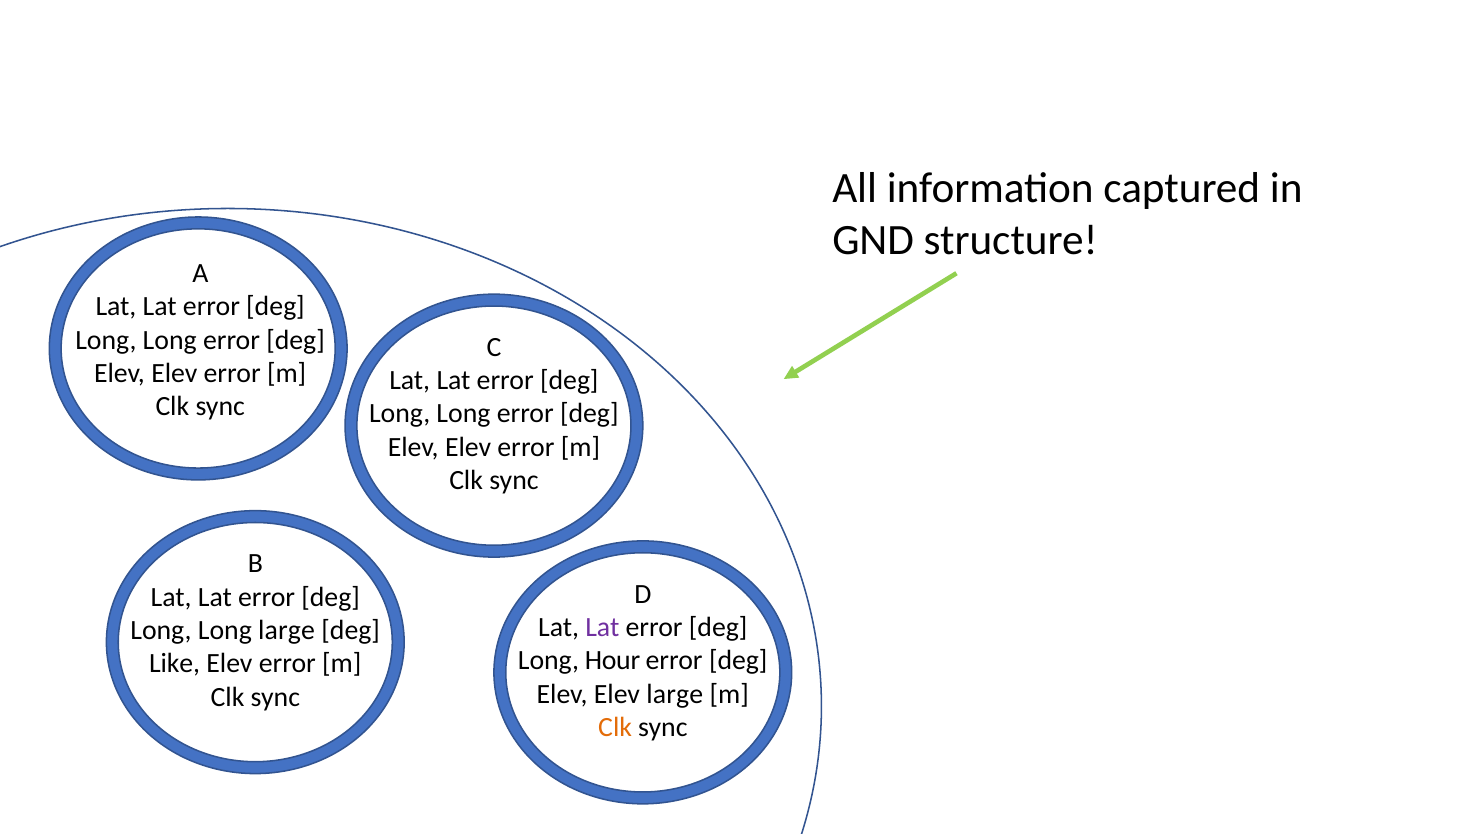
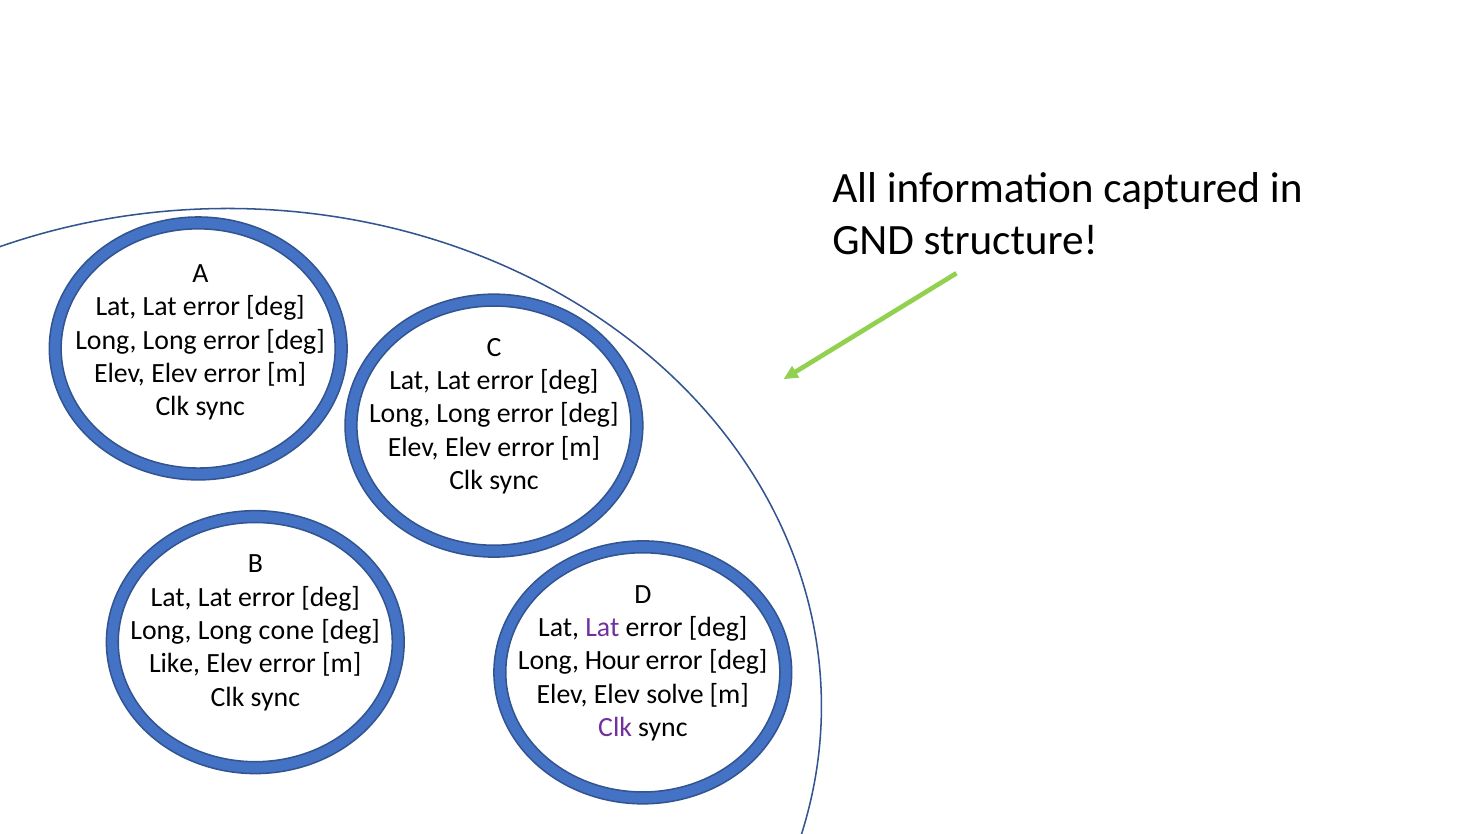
Long large: large -> cone
Elev large: large -> solve
Clk at (615, 727) colour: orange -> purple
